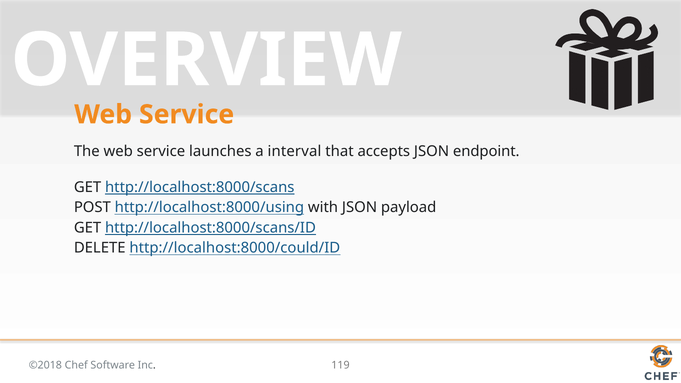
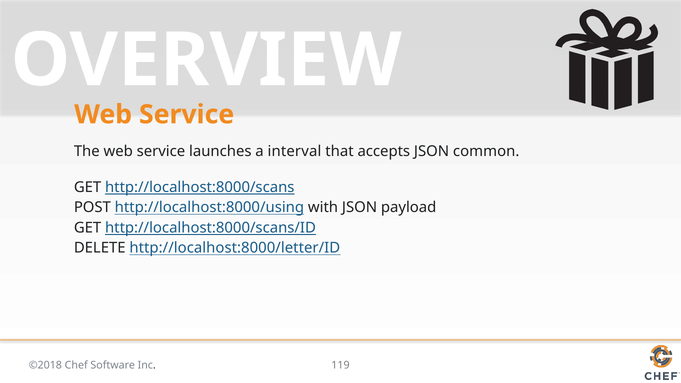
endpoint: endpoint -> common
http://localhost:8000/could/ID: http://localhost:8000/could/ID -> http://localhost:8000/letter/ID
